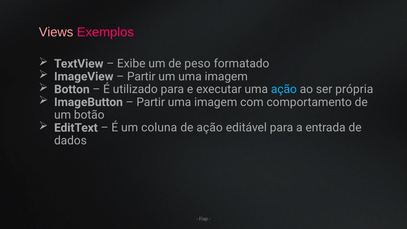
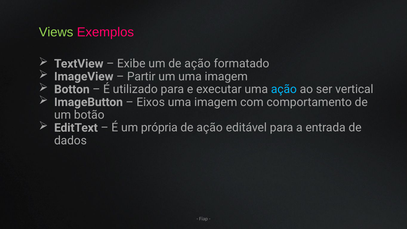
Views colour: pink -> light green
um de peso: peso -> ação
própria: própria -> vertical
Partir at (151, 102): Partir -> Eixos
coluna: coluna -> própria
